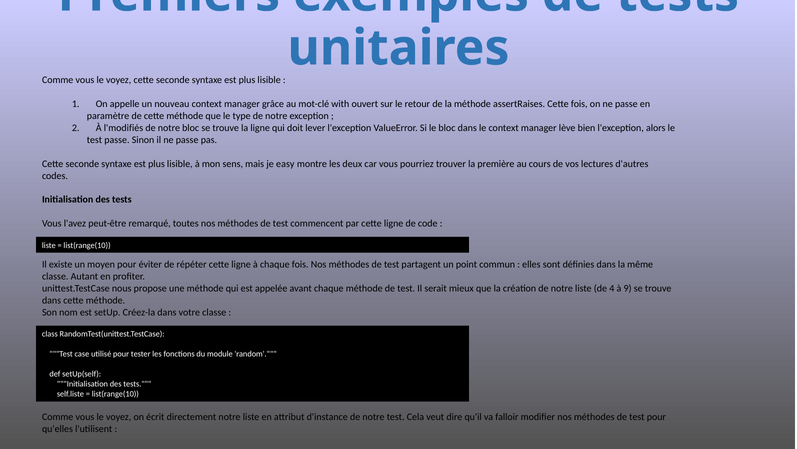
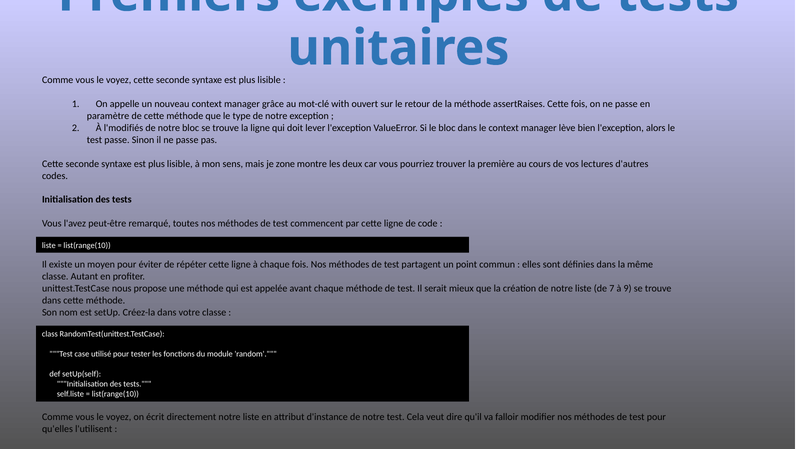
easy: easy -> zone
4: 4 -> 7
